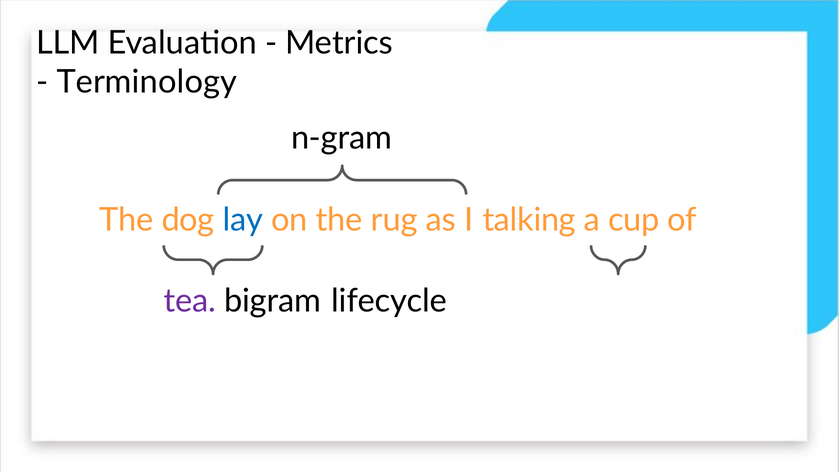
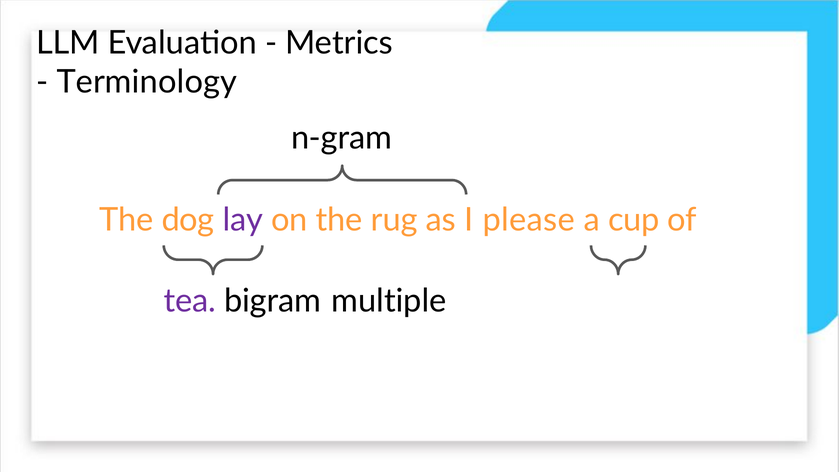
lay colour: blue -> purple
talking: talking -> please
lifecycle: lifecycle -> multiple
